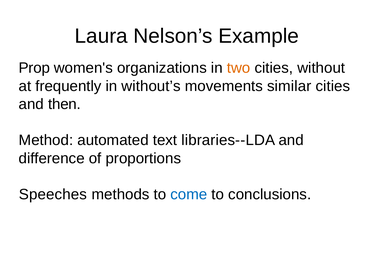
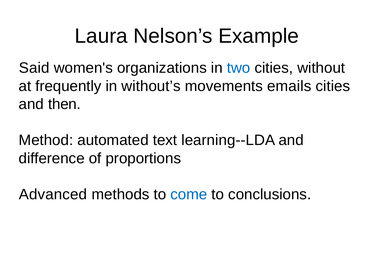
Prop: Prop -> Said
two colour: orange -> blue
similar: similar -> emails
libraries--LDA: libraries--LDA -> learning--LDA
Speeches: Speeches -> Advanced
